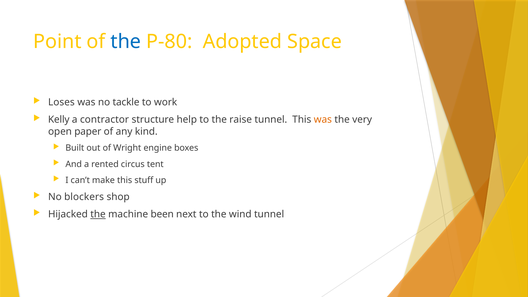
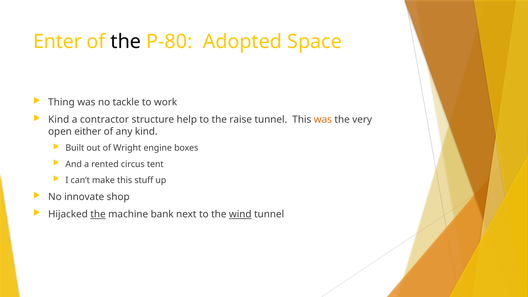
Point: Point -> Enter
the at (126, 42) colour: blue -> black
Loses: Loses -> Thing
Kelly at (59, 120): Kelly -> Kind
paper: paper -> either
blockers: blockers -> innovate
been: been -> bank
wind underline: none -> present
